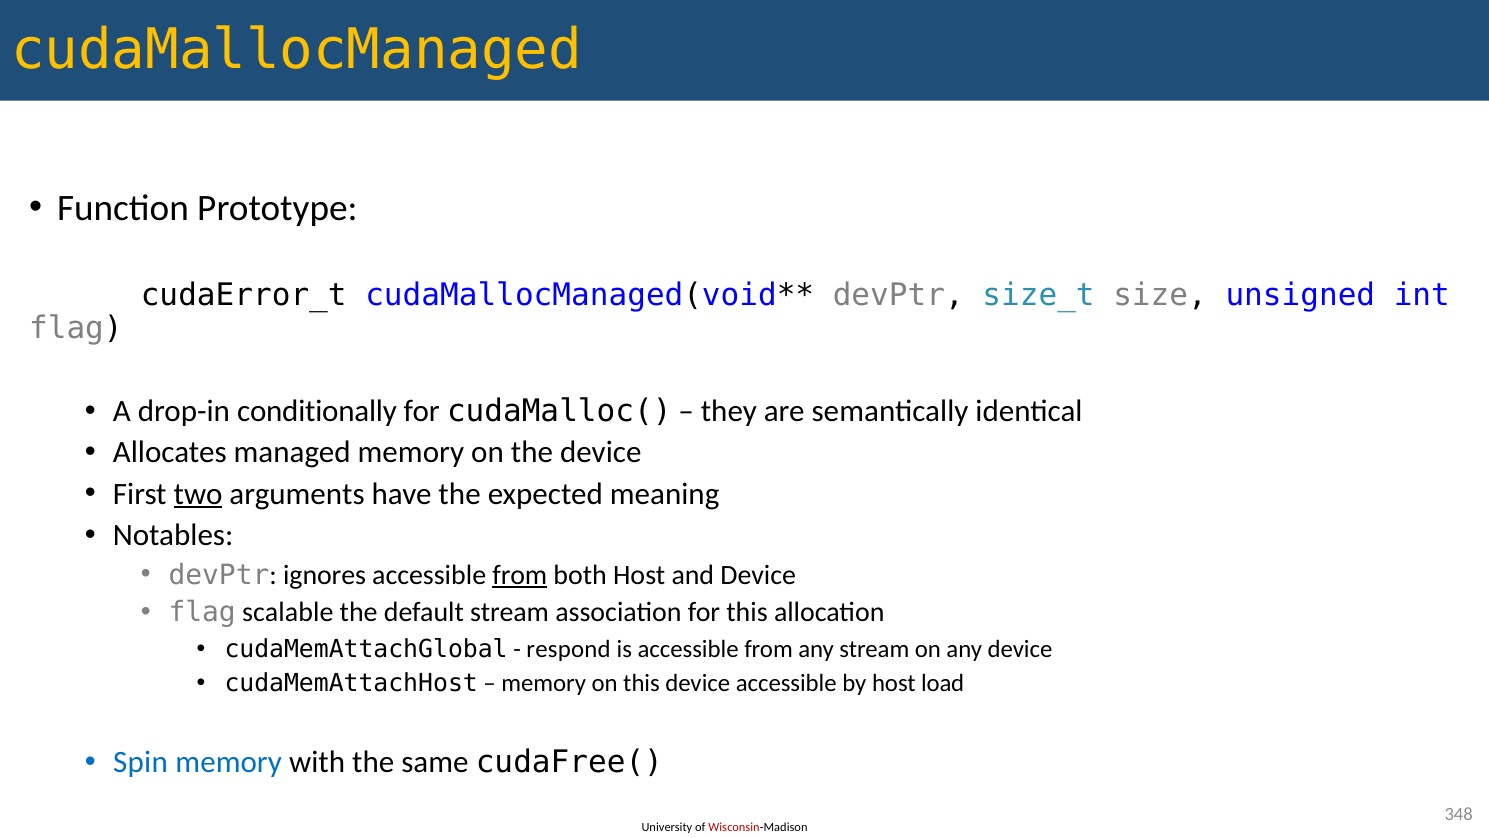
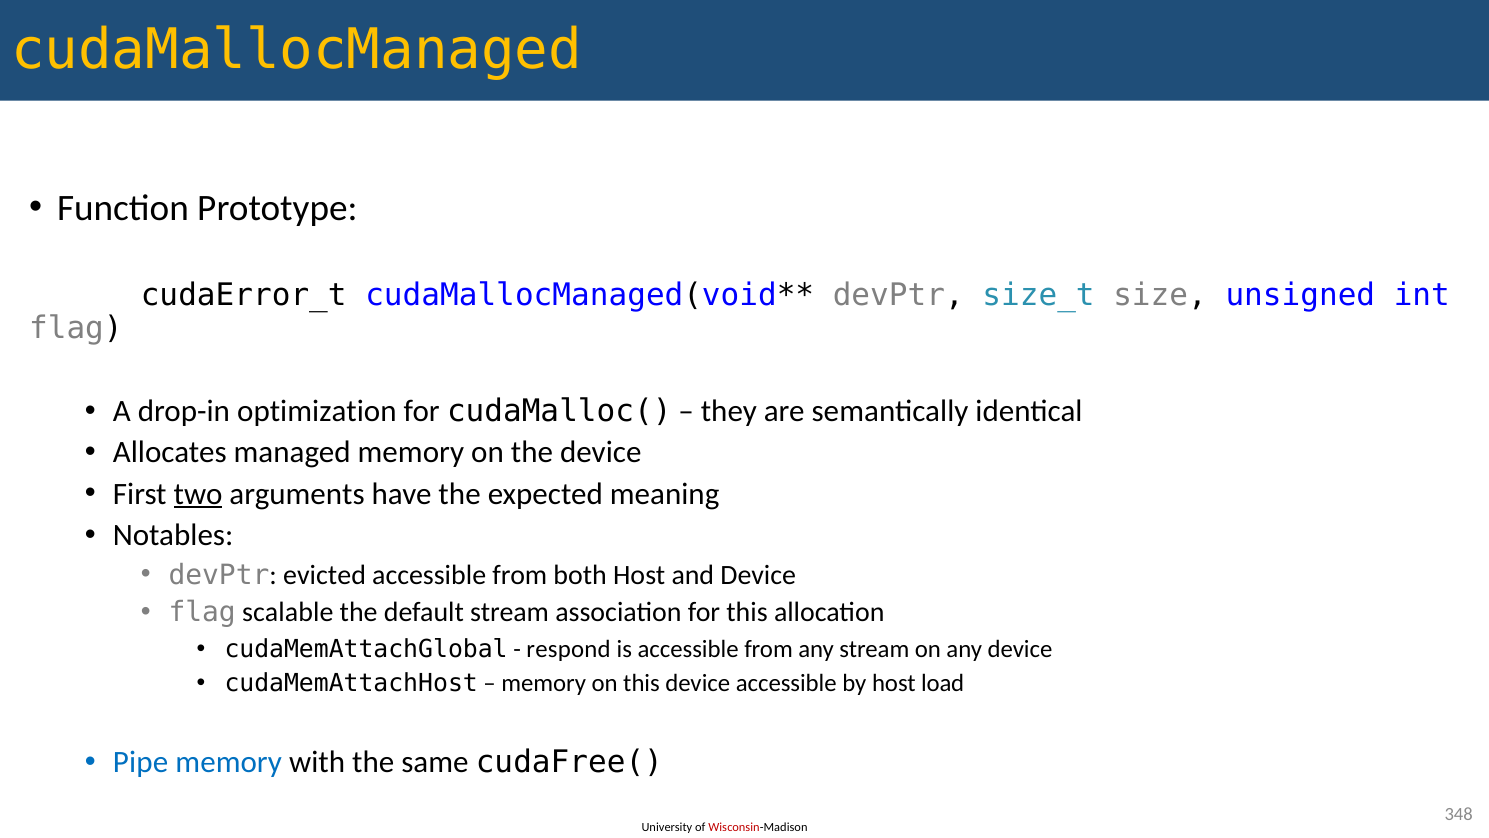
conditionally: conditionally -> optimization
ignores: ignores -> evicted
from at (520, 575) underline: present -> none
Spin: Spin -> Pipe
